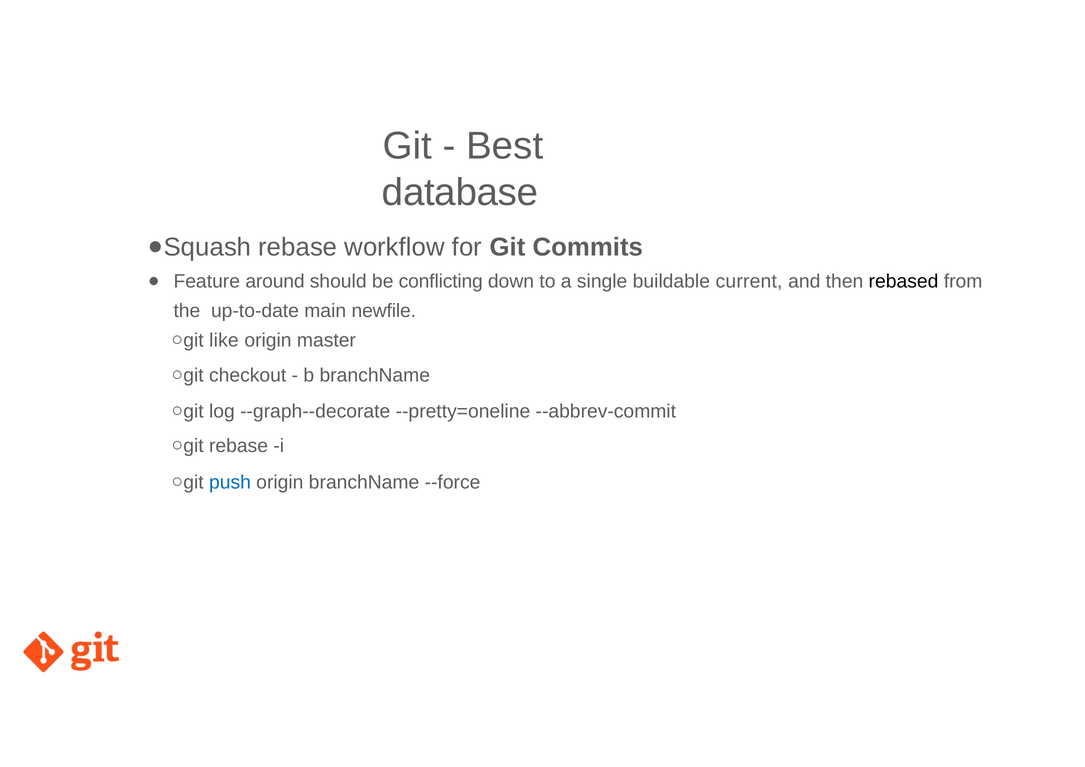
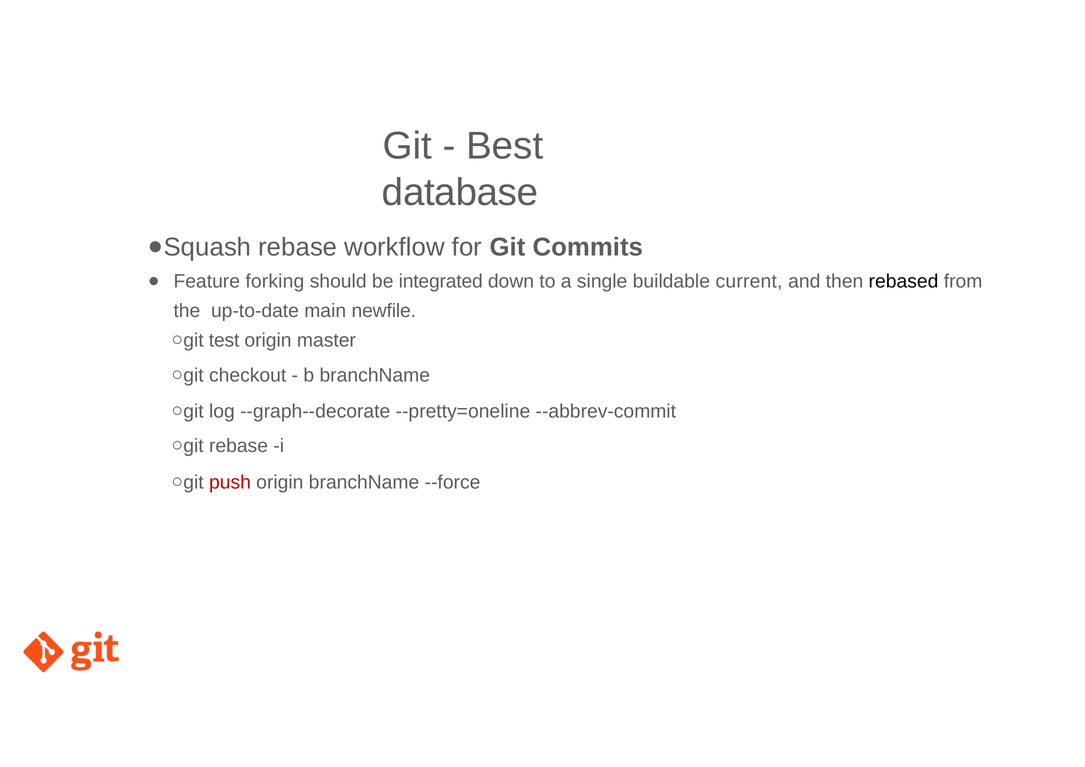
around: around -> forking
conﬂicting: conﬂicting -> integrated
like: like -> test
push colour: blue -> red
